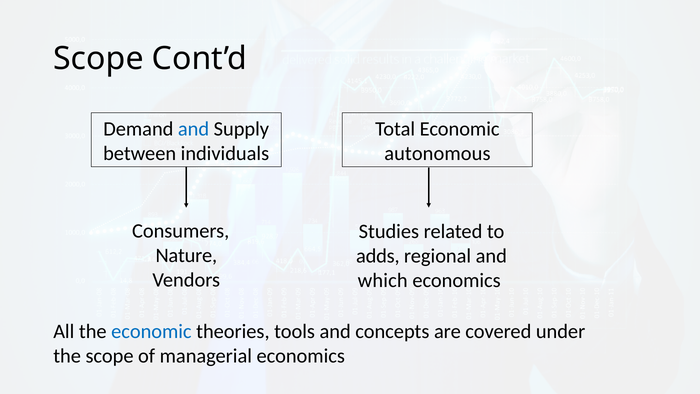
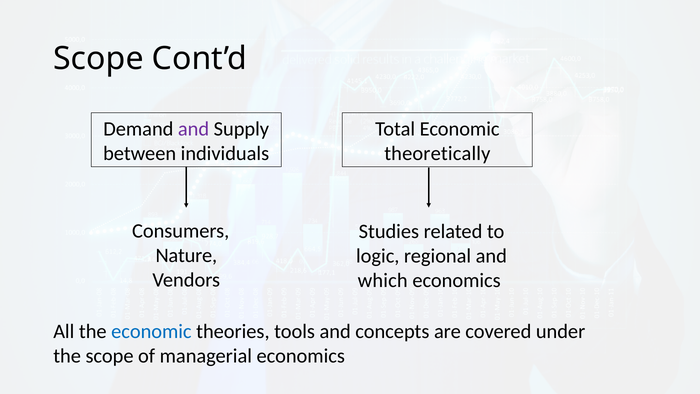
and at (194, 129) colour: blue -> purple
autonomous: autonomous -> theoretically
adds: adds -> logic
